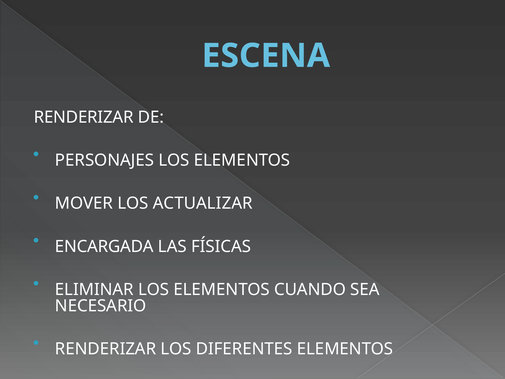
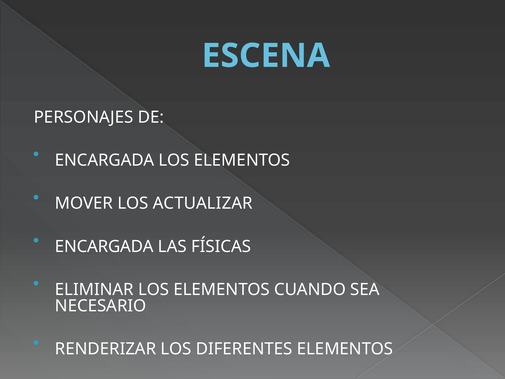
RENDERIZAR at (84, 117): RENDERIZAR -> PERSONAJES
PERSONAJES at (105, 160): PERSONAJES -> ENCARGADA
